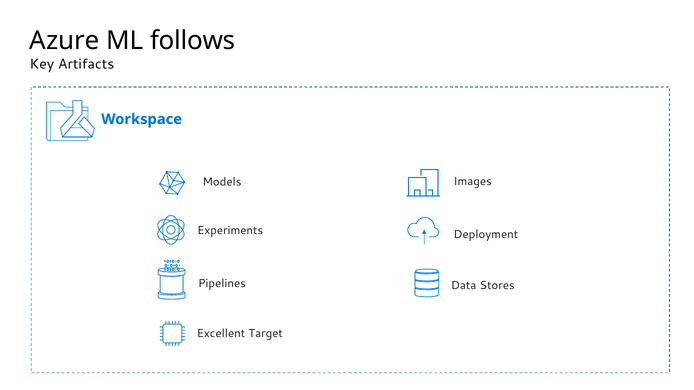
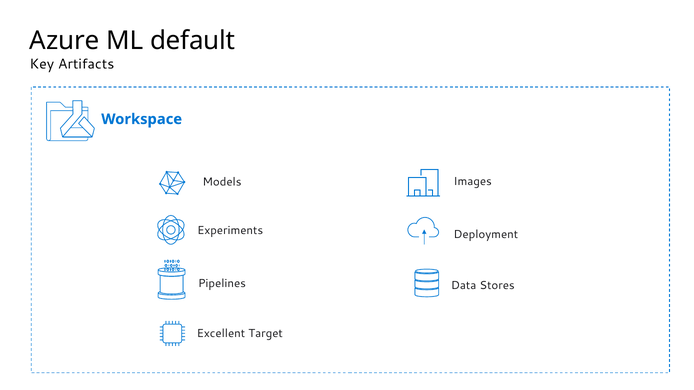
follows: follows -> default
